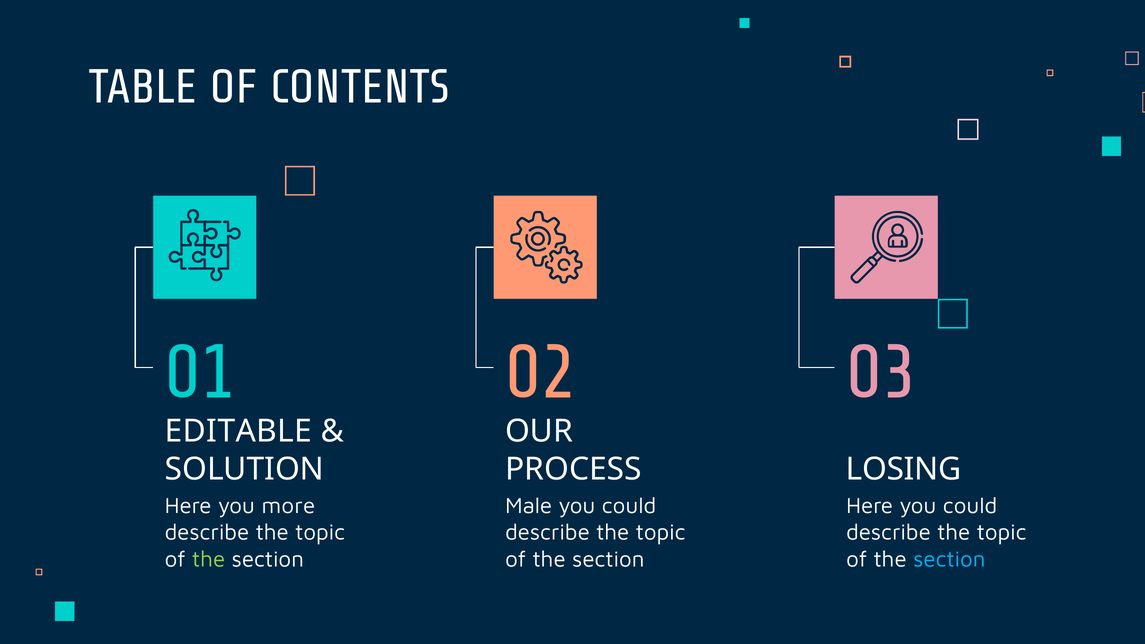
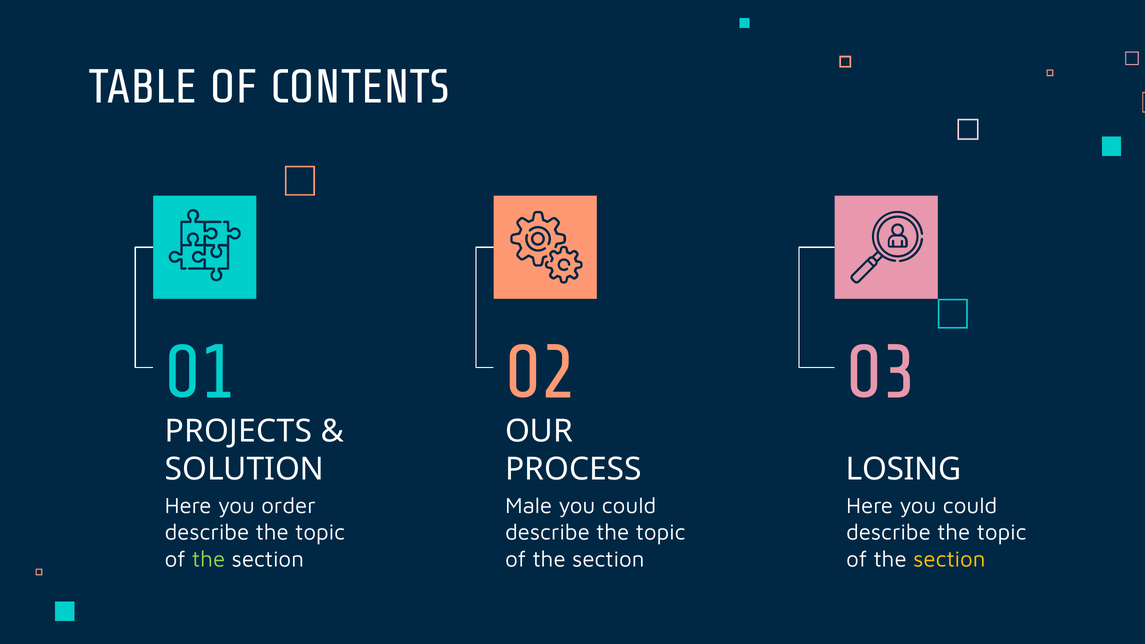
EDITABLE: EDITABLE -> PROJECTS
more: more -> order
section at (949, 559) colour: light blue -> yellow
